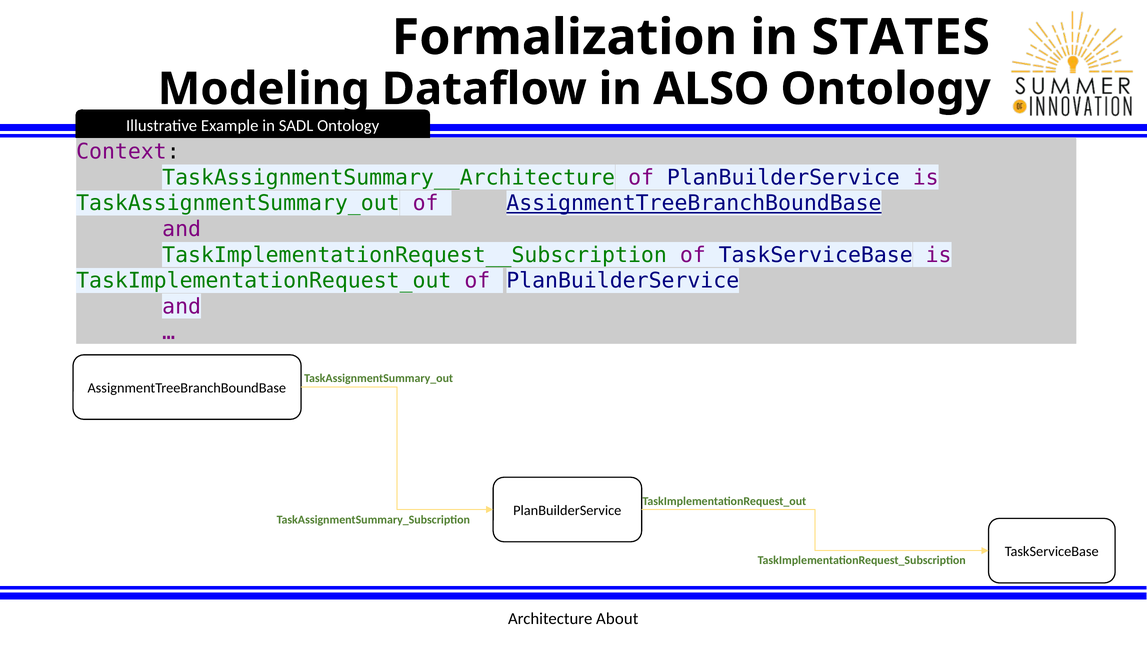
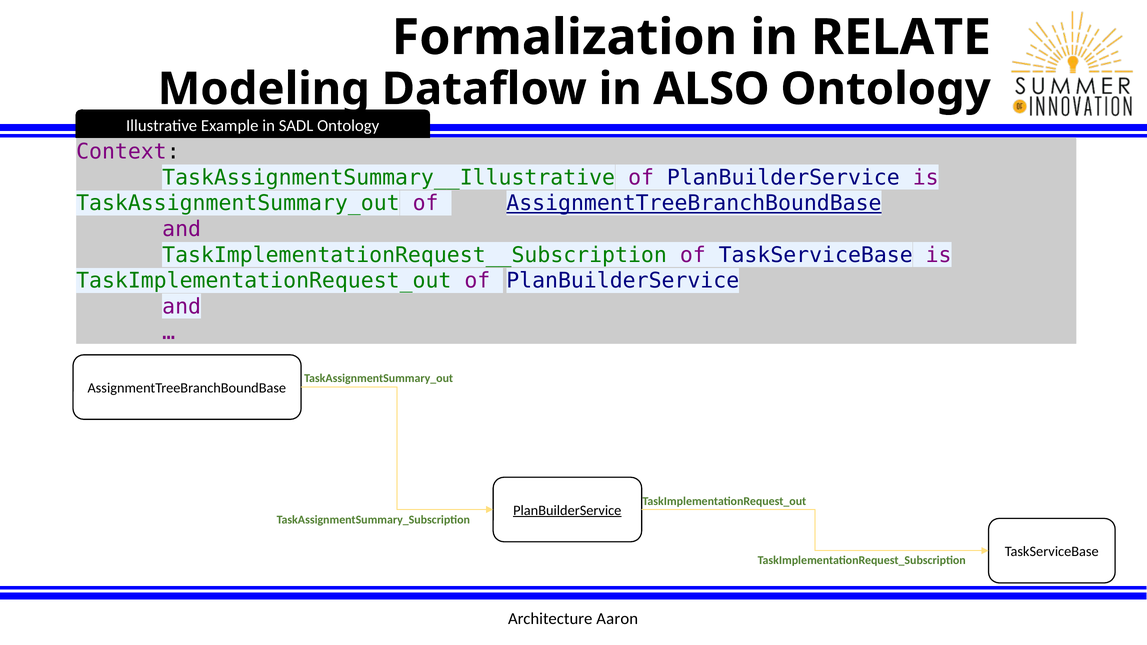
STATES: STATES -> RELATE
TaskAssignmentSummary__Architecture: TaskAssignmentSummary__Architecture -> TaskAssignmentSummary__Illustrative
PlanBuilderService at (567, 511) underline: none -> present
About: About -> Aaron
